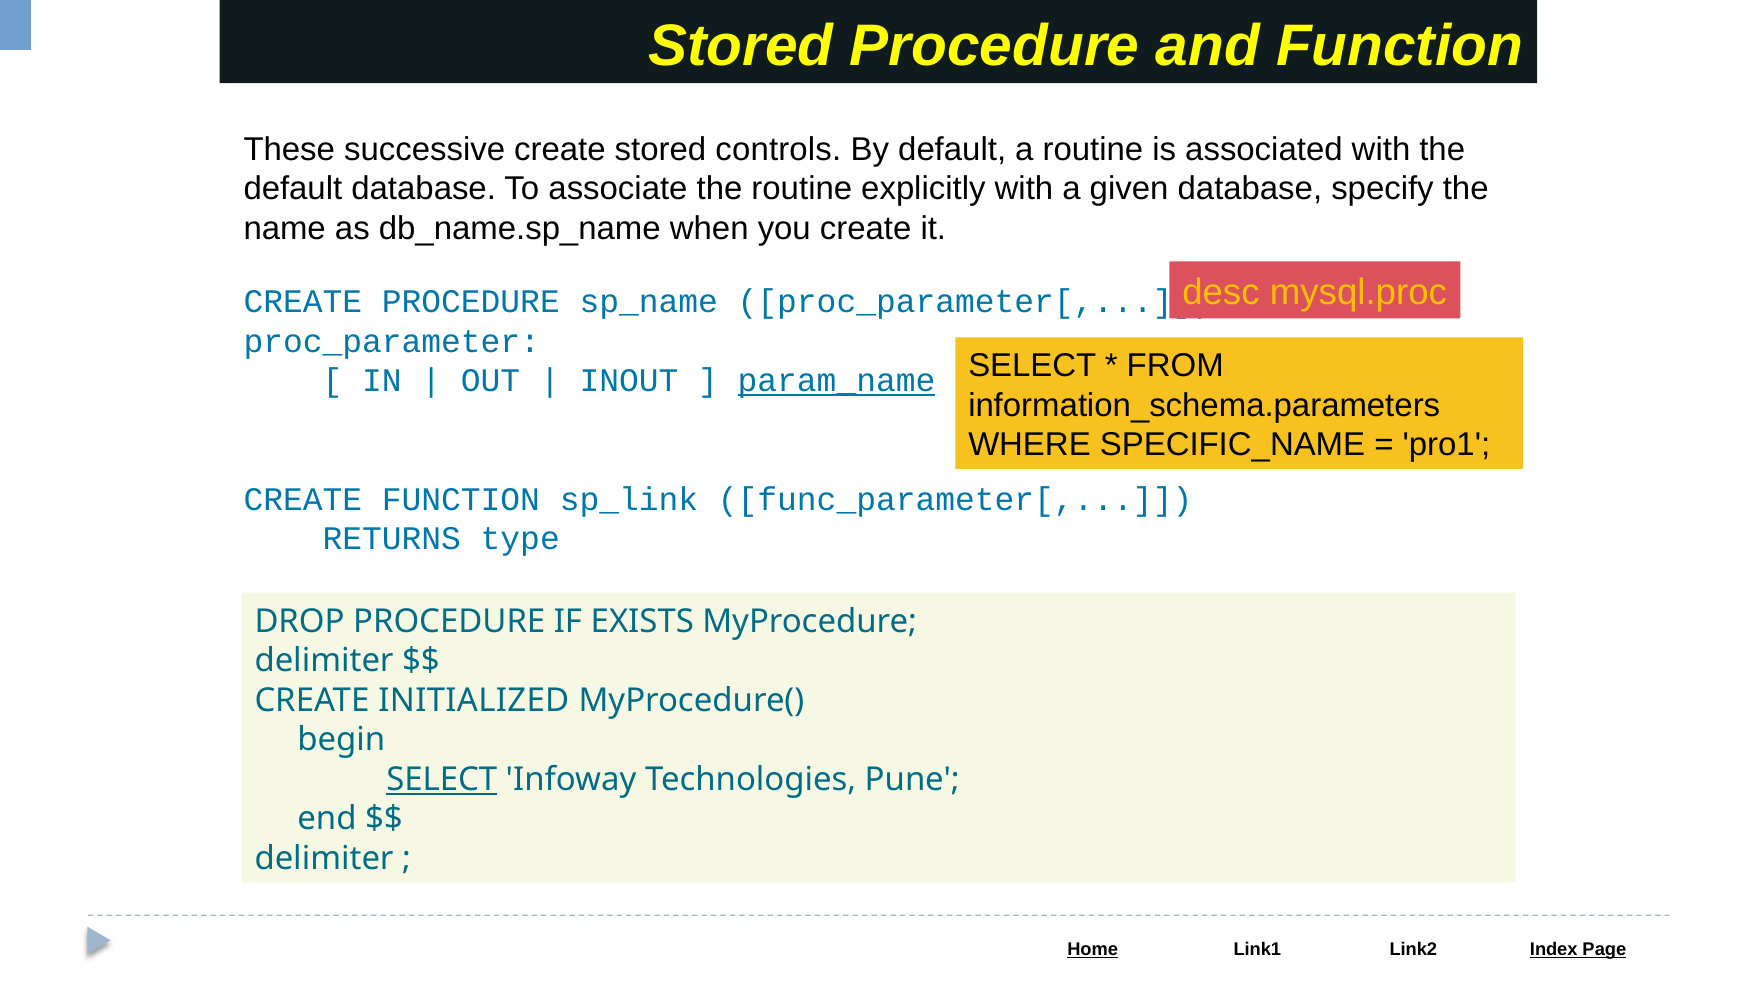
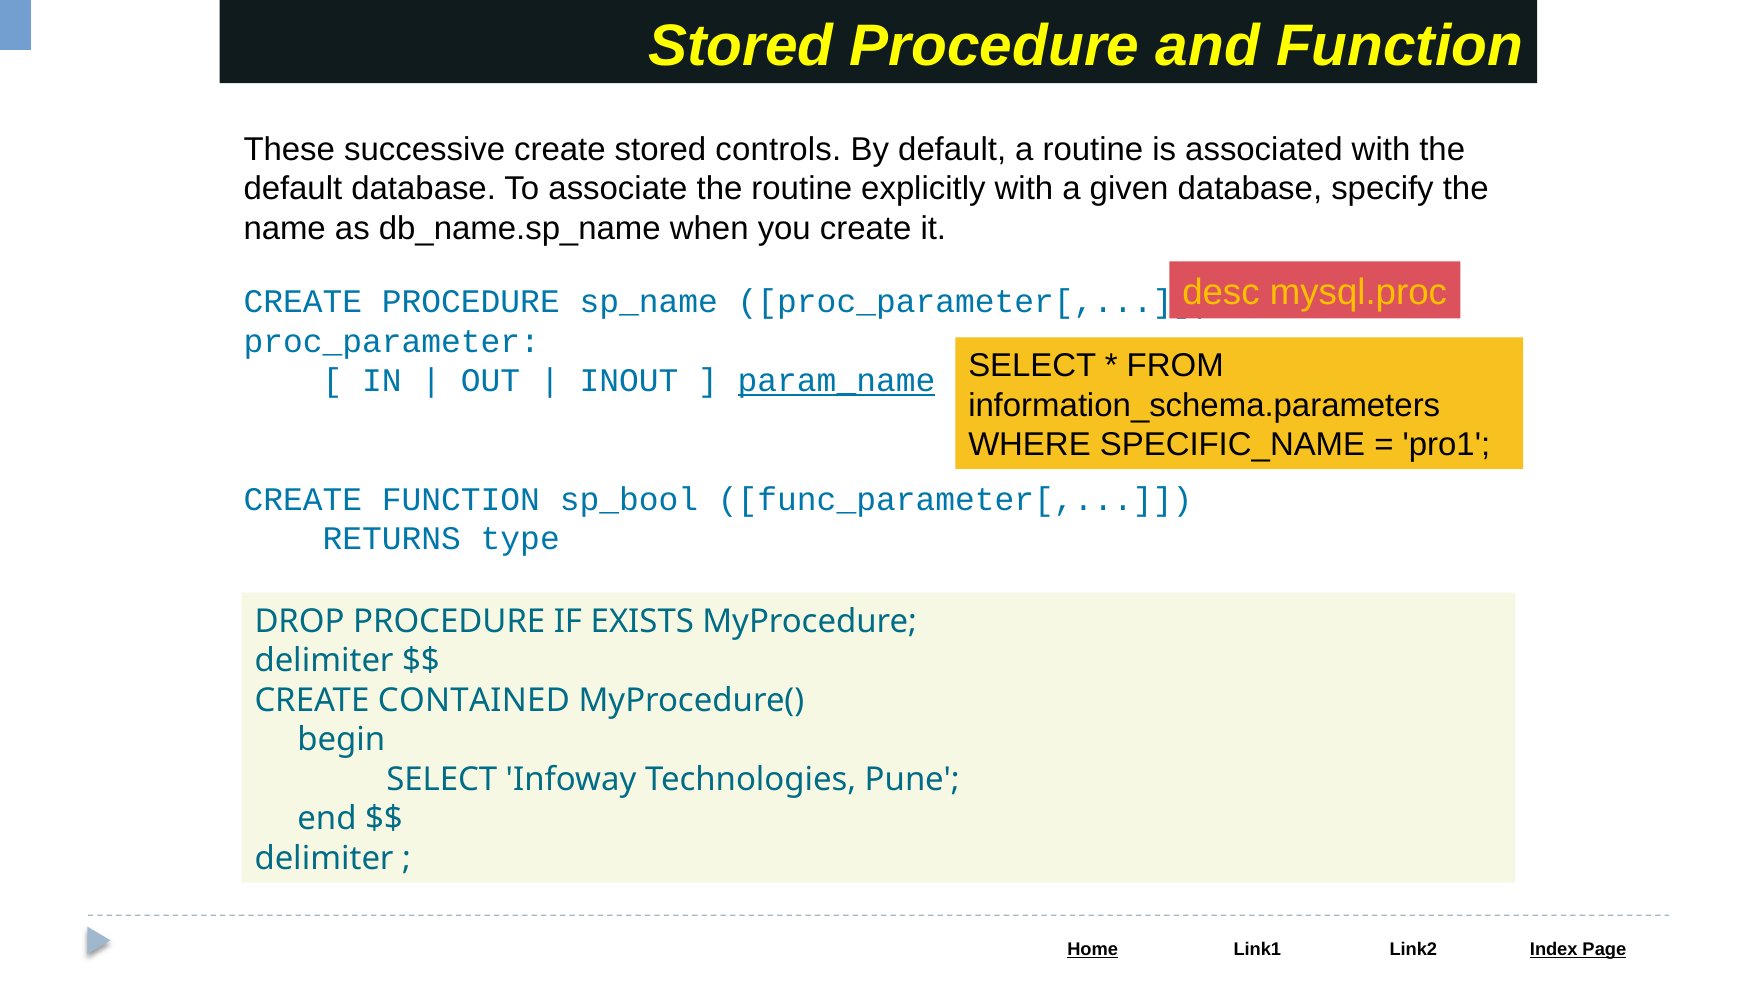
sp_link: sp_link -> sp_bool
INITIALIZED: INITIALIZED -> CONTAINED
SELECT at (442, 780) underline: present -> none
